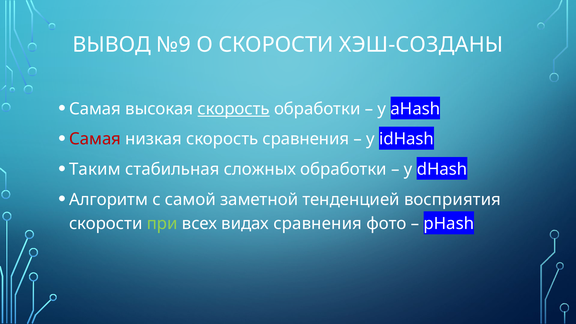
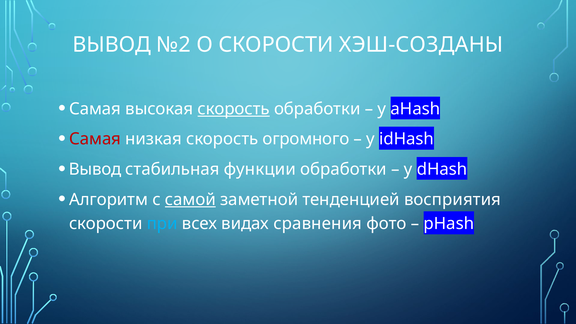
№9: №9 -> №2
скорость сравнения: сравнения -> огромного
Таким at (95, 169): Таким -> Вывод
сложных: сложных -> функции
самой underline: none -> present
при colour: light green -> light blue
